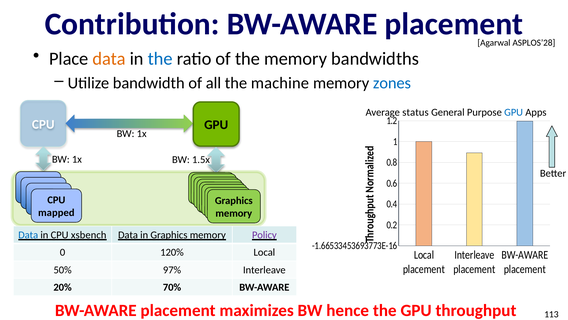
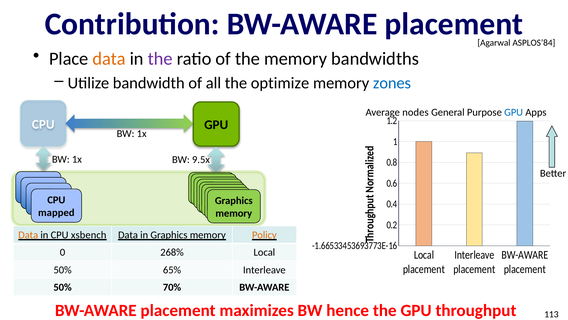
ASPLOS’28: ASPLOS’28 -> ASPLOS’84
the at (160, 59) colour: blue -> purple
machine: machine -> optimize
status: status -> nodes
1.5x: 1.5x -> 9.5x
Data at (28, 235) colour: blue -> orange
Policy colour: purple -> orange
120%: 120% -> 268%
97%: 97% -> 65%
20% at (63, 287): 20% -> 50%
